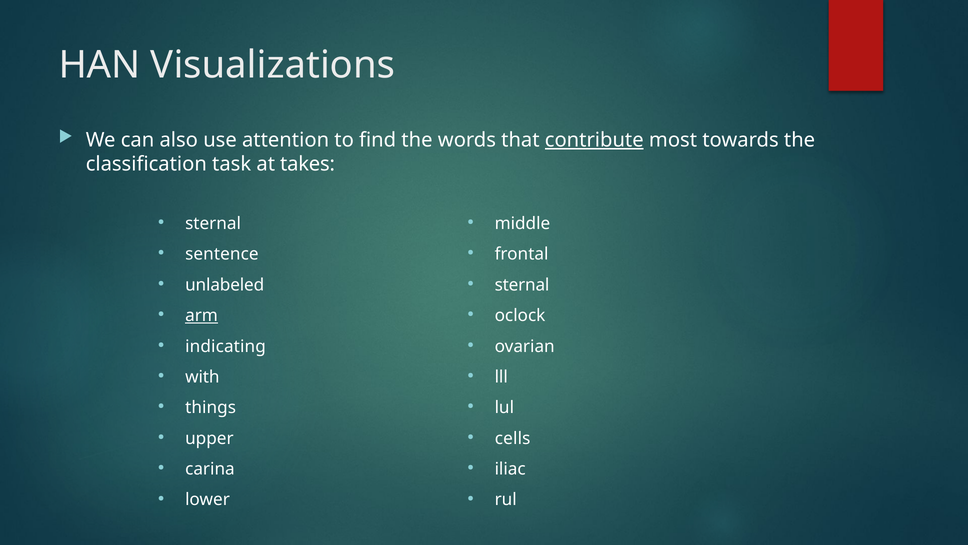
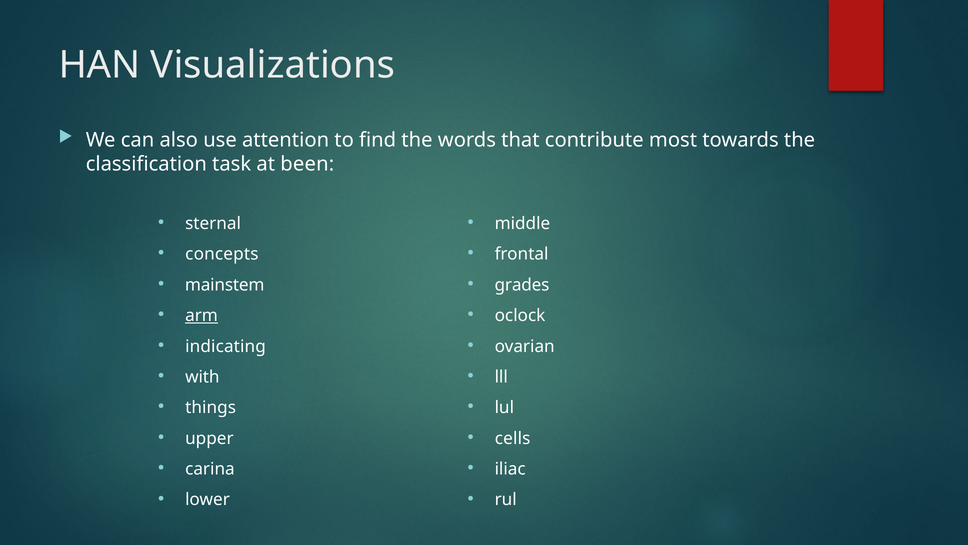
contribute underline: present -> none
takes: takes -> been
sentence: sentence -> concepts
unlabeled: unlabeled -> mainstem
sternal at (522, 285): sternal -> grades
